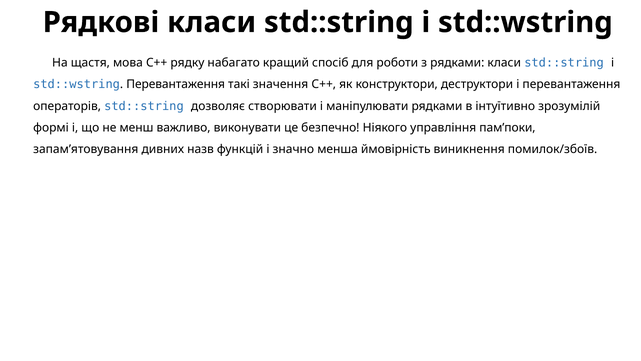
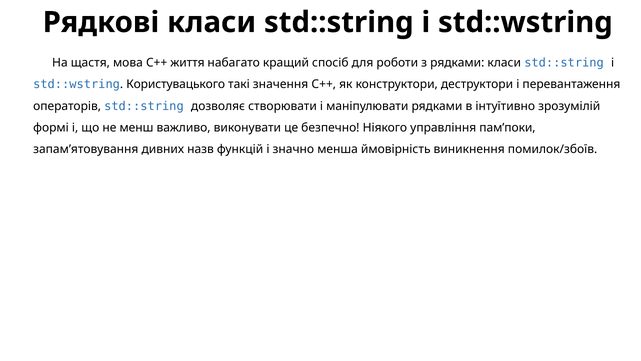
рядку: рядку -> життя
Перевантаження at (176, 84): Перевантаження -> Користувацького
